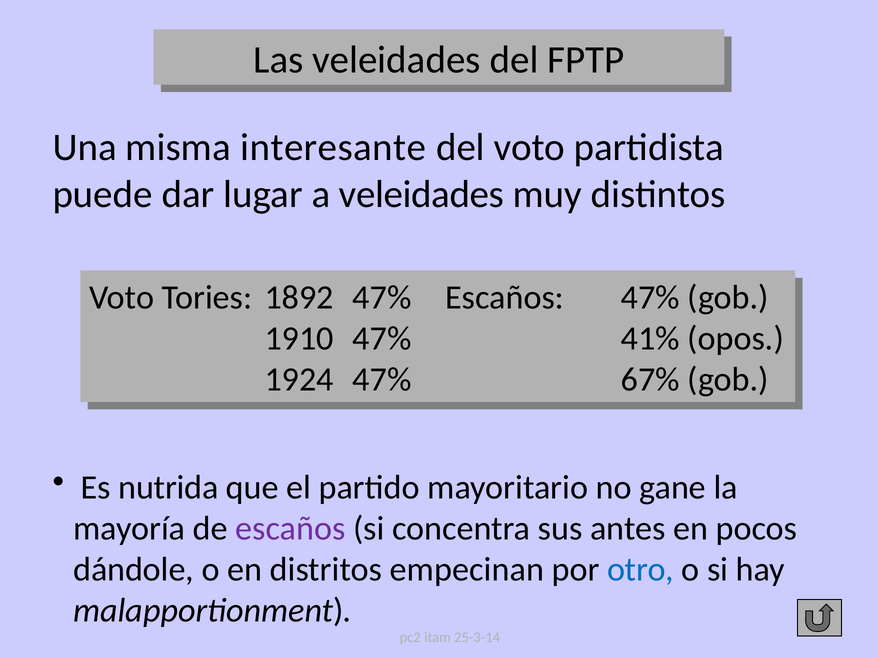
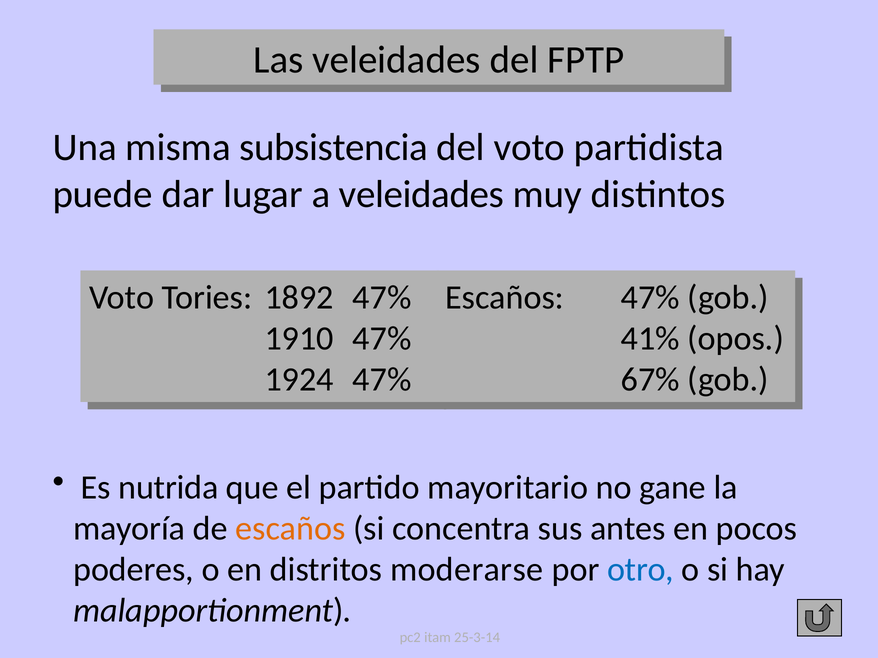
interesante: interesante -> subsistencia
escaños at (290, 529) colour: purple -> orange
dándole: dándole -> poderes
empecinan: empecinan -> moderarse
